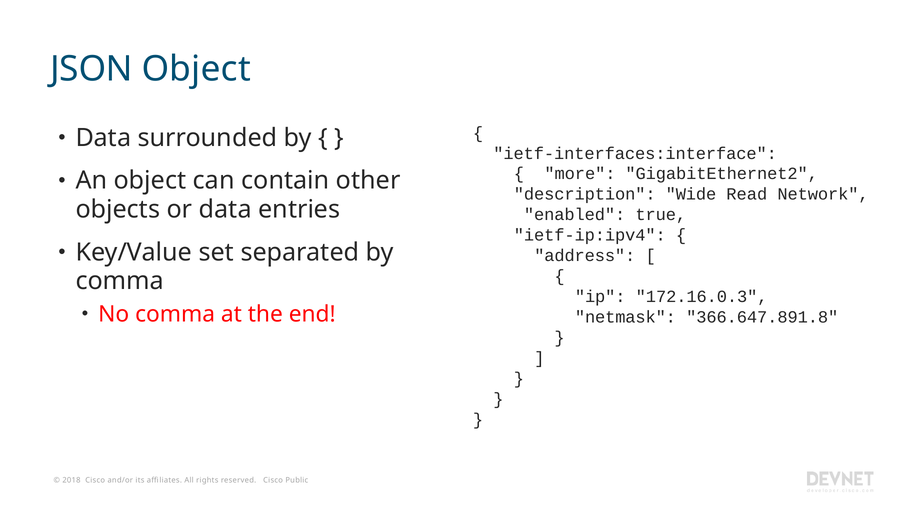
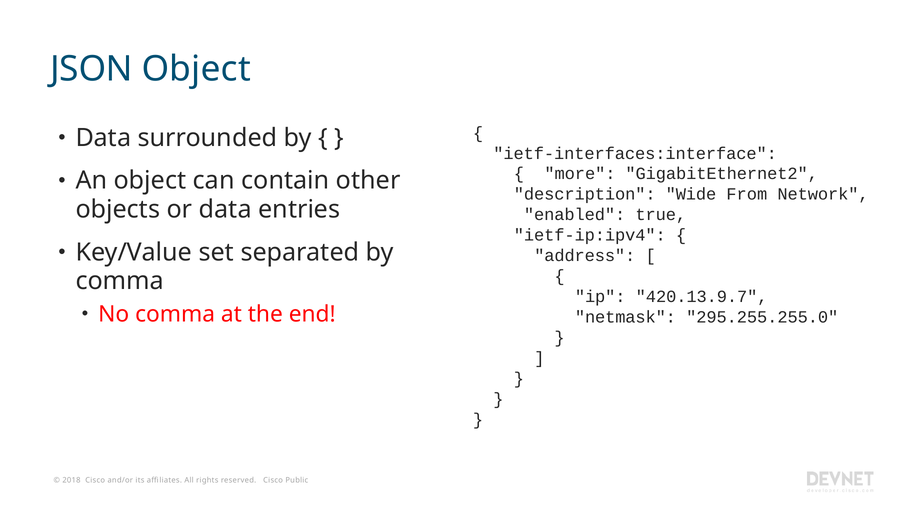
Read: Read -> From
172.16.0.3: 172.16.0.3 -> 420.13.9.7
366.647.891.8: 366.647.891.8 -> 295.255.255.0
